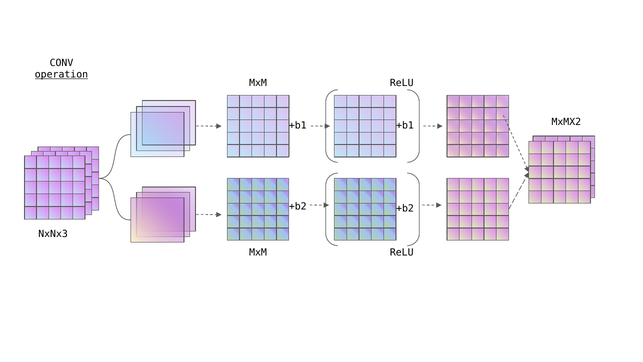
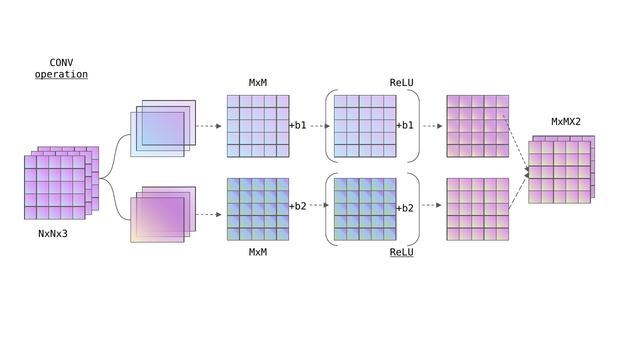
ReLU at (402, 252) underline: none -> present
